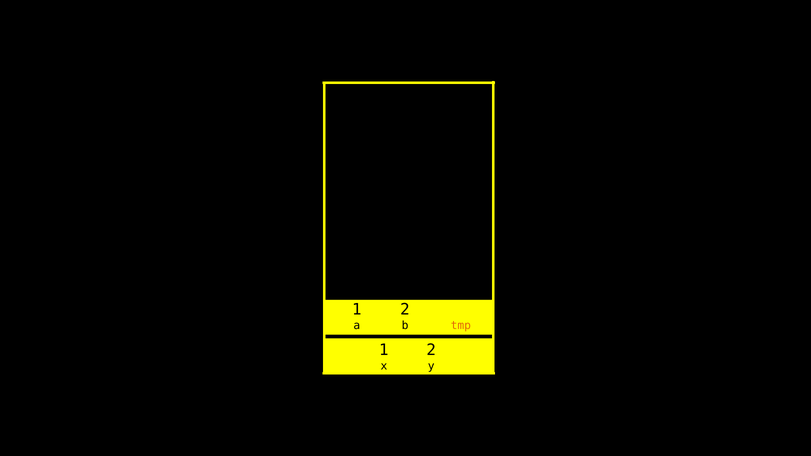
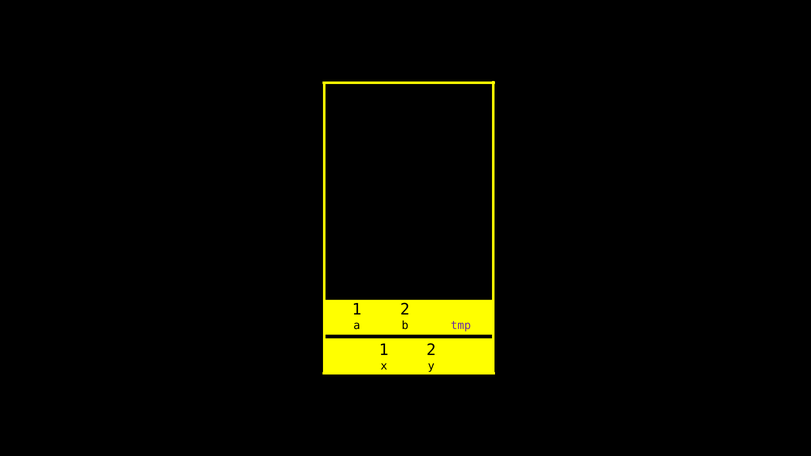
tmp colour: orange -> purple
